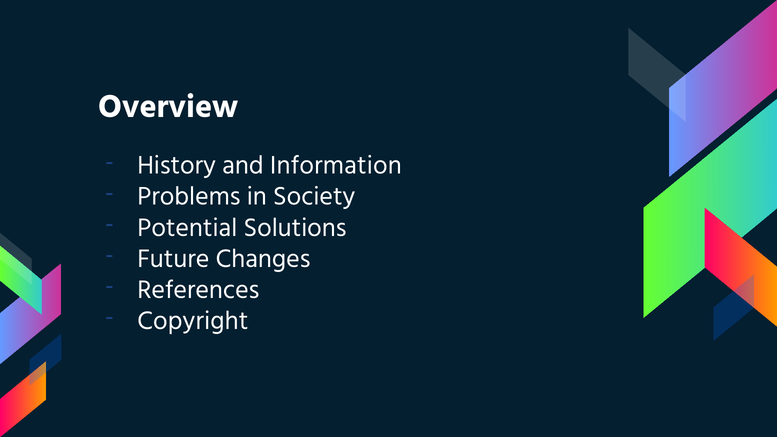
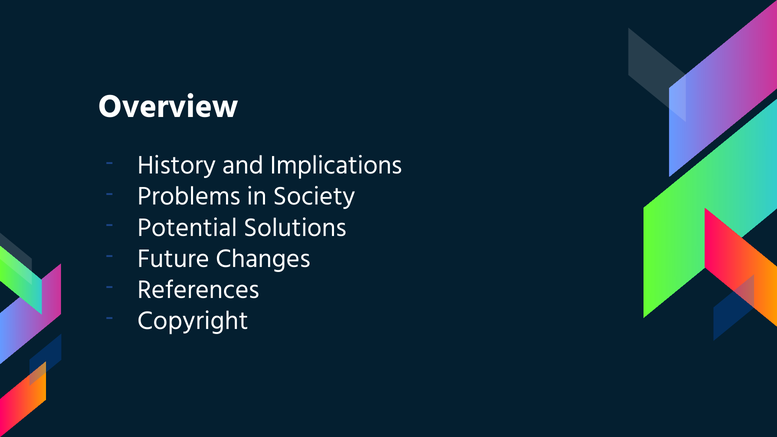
Information: Information -> Implications
